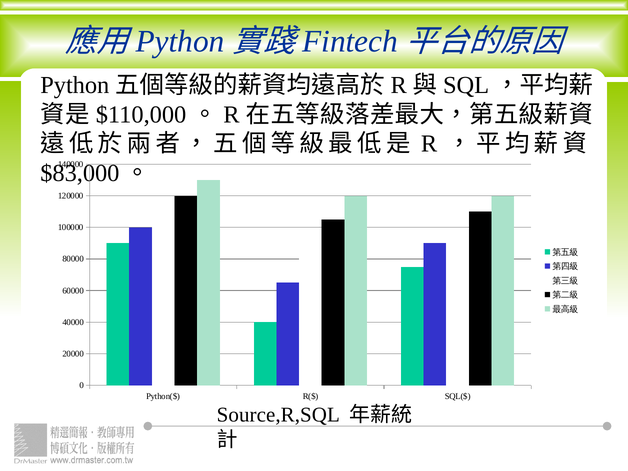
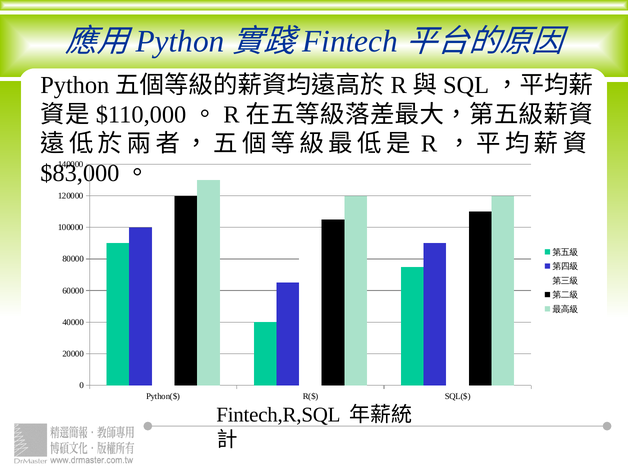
Source,R,SQL: Source,R,SQL -> Fintech,R,SQL
